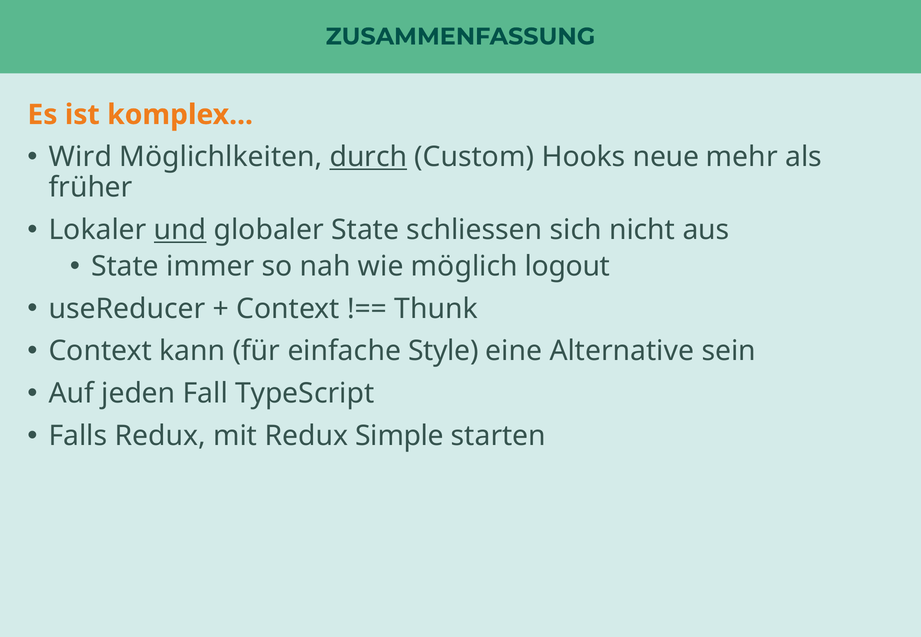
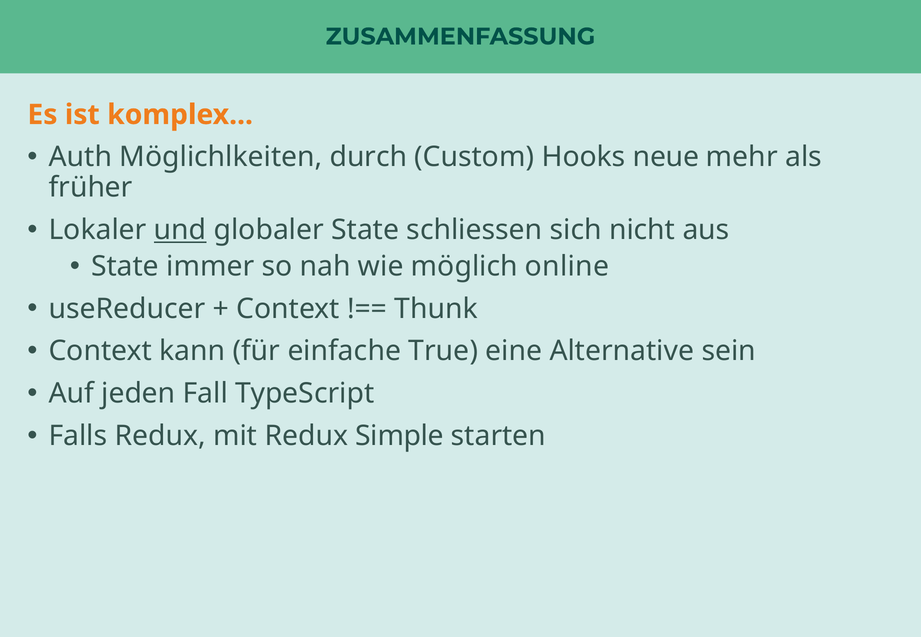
Wird: Wird -> Auth
durch underline: present -> none
logout: logout -> online
Style: Style -> True
